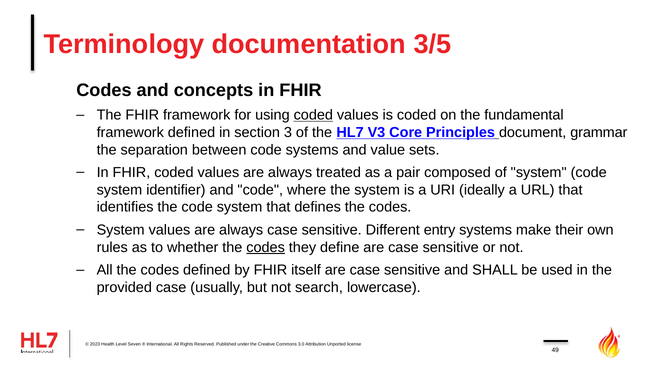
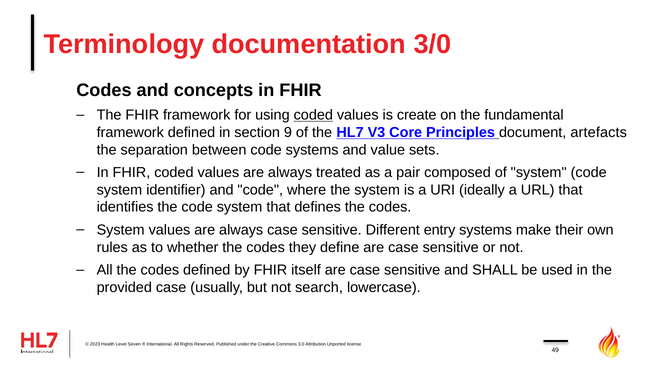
3/5: 3/5 -> 3/0
is coded: coded -> create
3: 3 -> 9
grammar: grammar -> artefacts
codes at (266, 247) underline: present -> none
